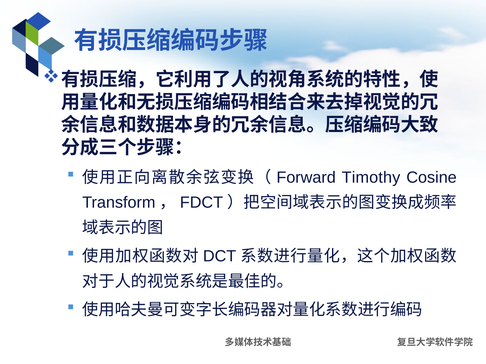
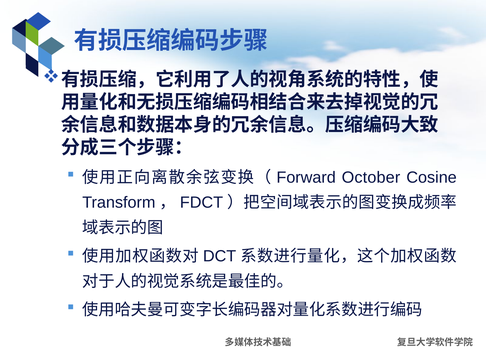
Timothy: Timothy -> October
